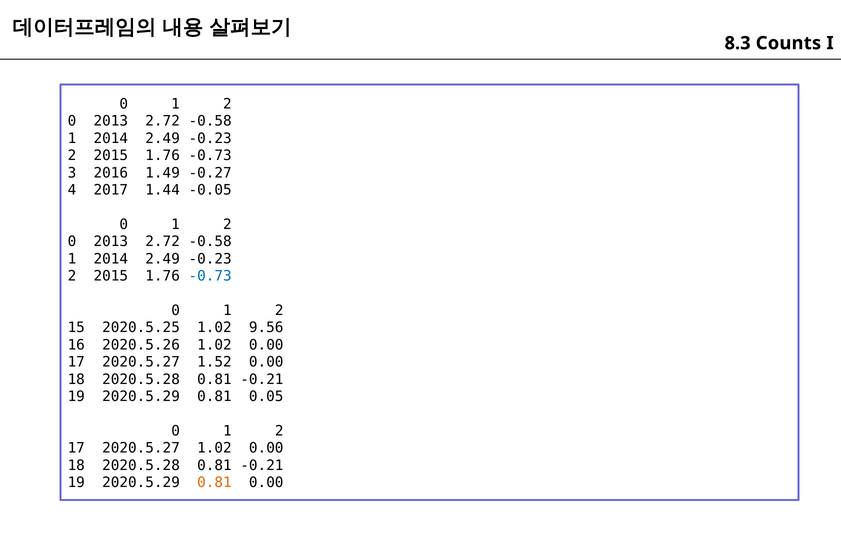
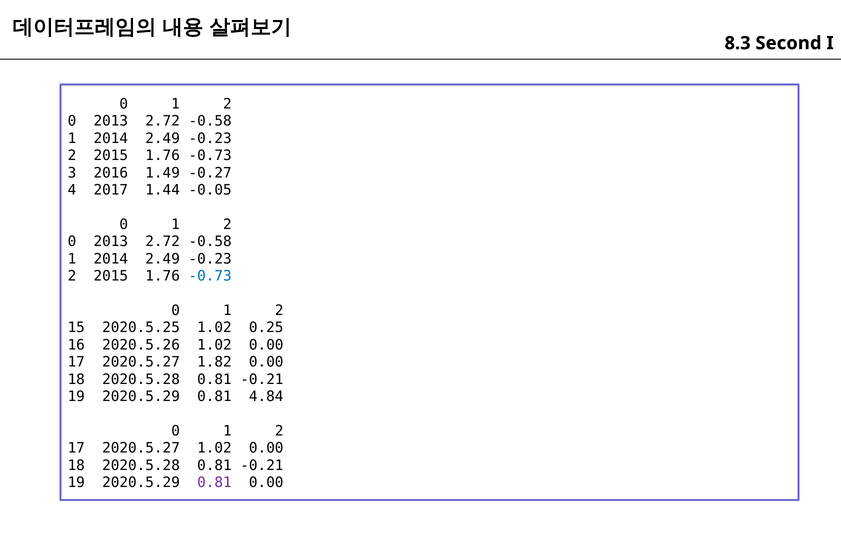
Counts: Counts -> Second
9.56: 9.56 -> 0.25
1.52: 1.52 -> 1.82
0.05: 0.05 -> 4.84
0.81 at (214, 482) colour: orange -> purple
